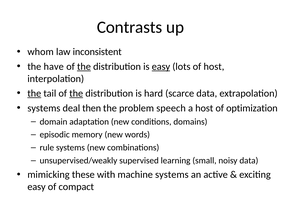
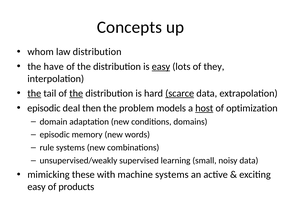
Contrasts: Contrasts -> Concepts
law inconsistent: inconsistent -> distribution
the at (84, 66) underline: present -> none
of host: host -> they
scarce underline: none -> present
systems at (44, 108): systems -> episodic
speech: speech -> models
host at (204, 108) underline: none -> present
compact: compact -> products
